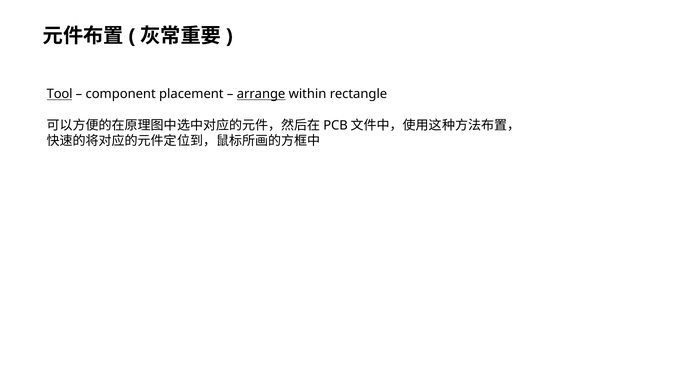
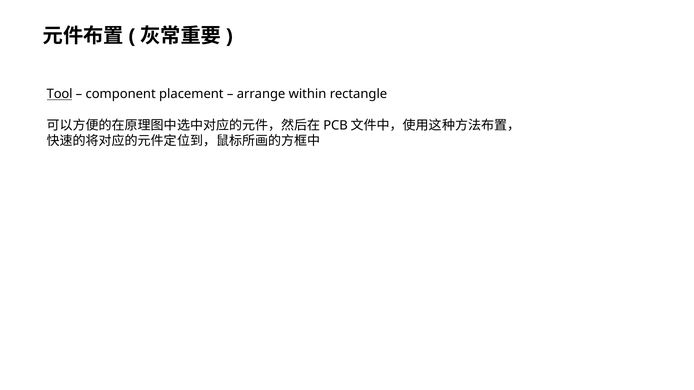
arrange underline: present -> none
